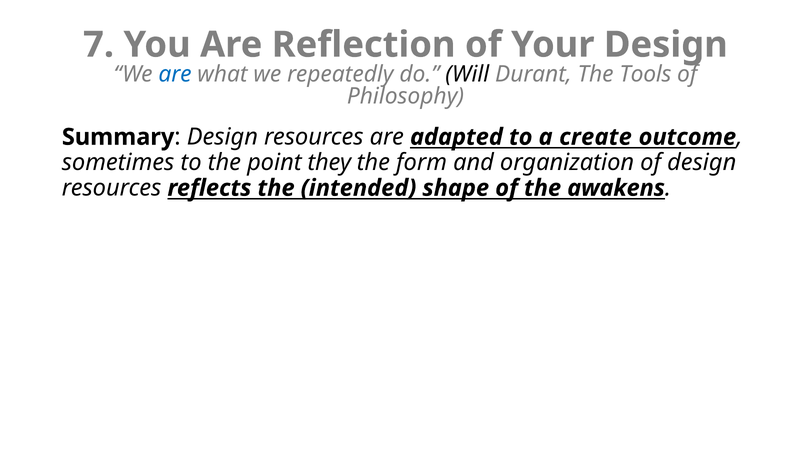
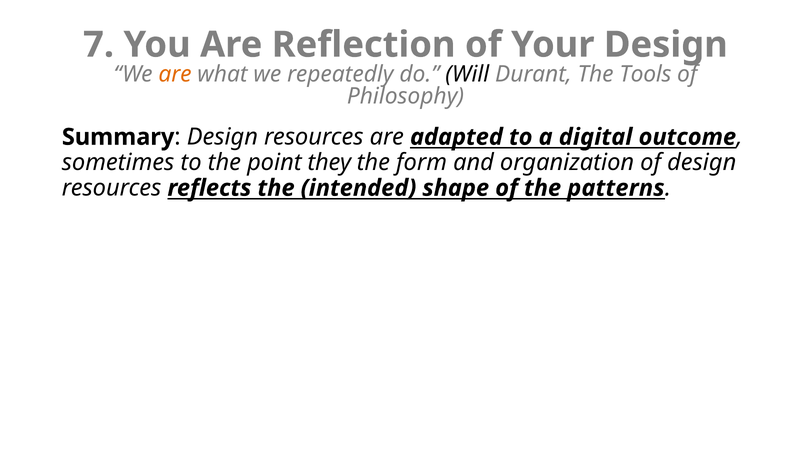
are at (175, 74) colour: blue -> orange
create: create -> digital
awakens: awakens -> patterns
